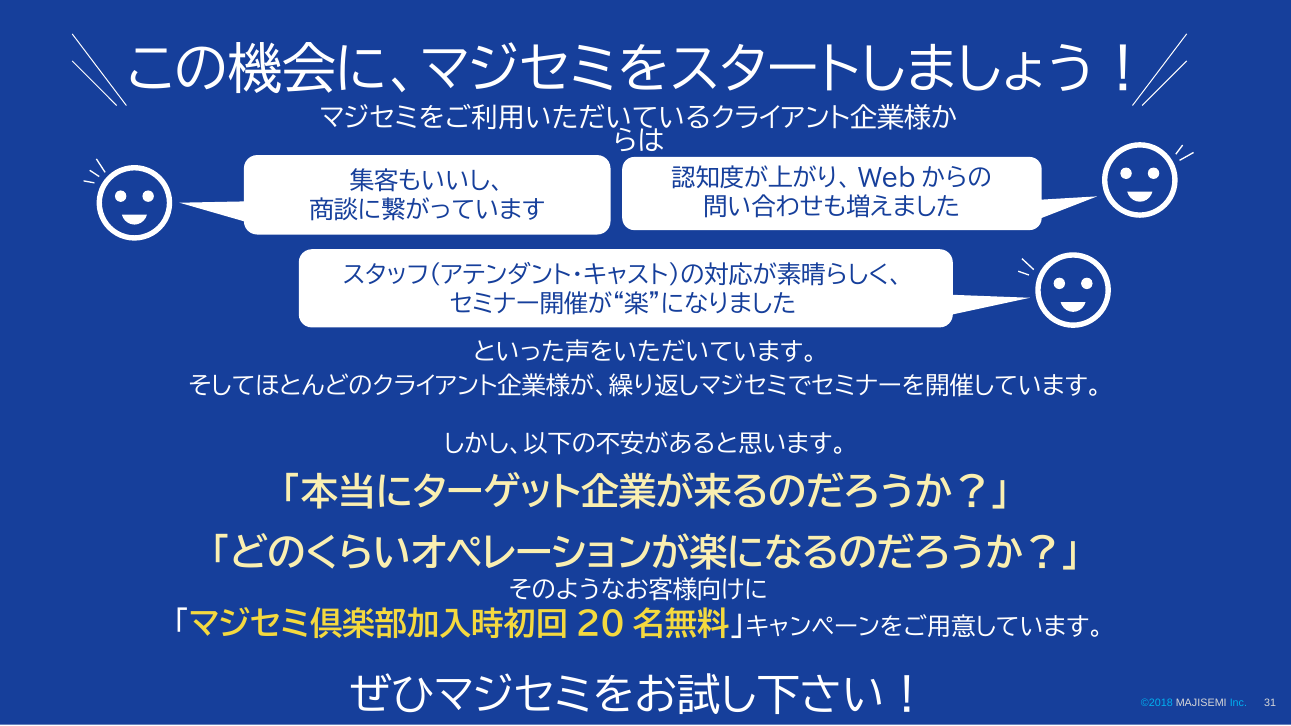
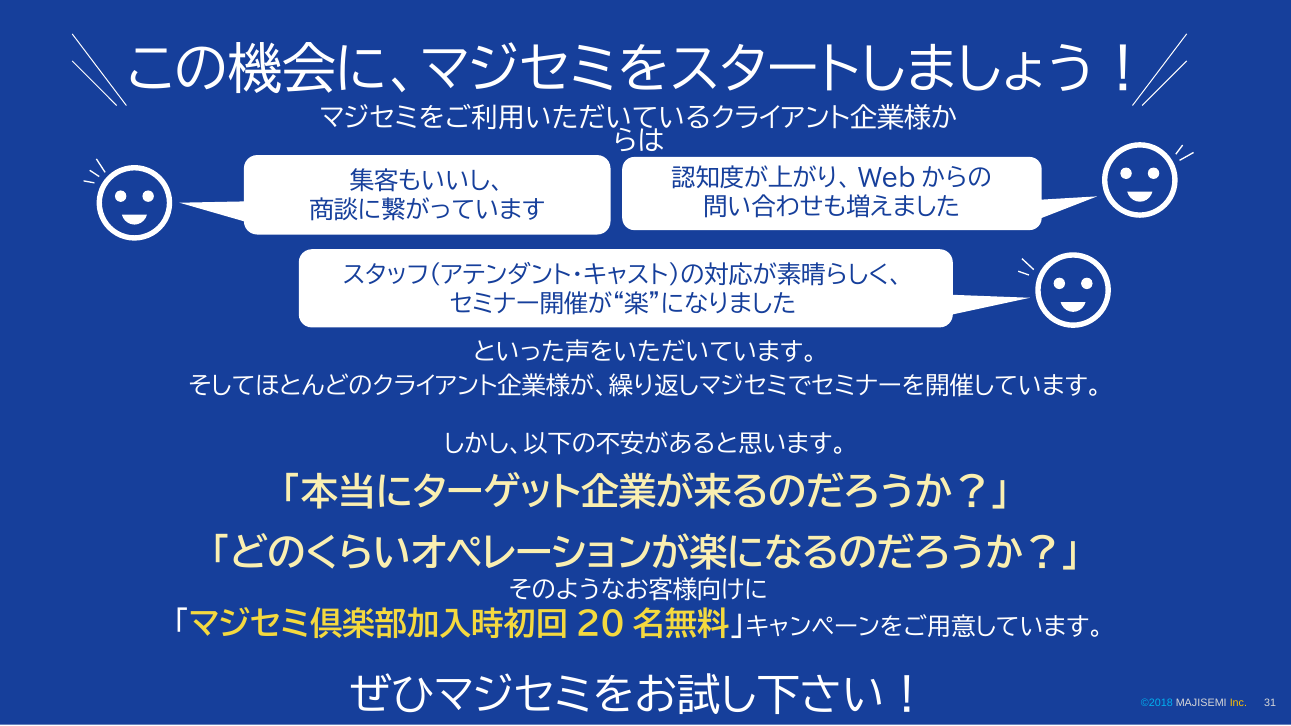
Inc colour: light blue -> yellow
